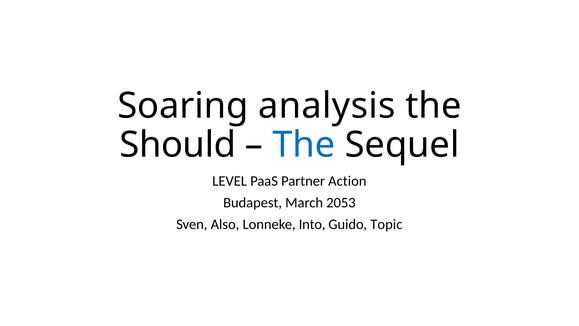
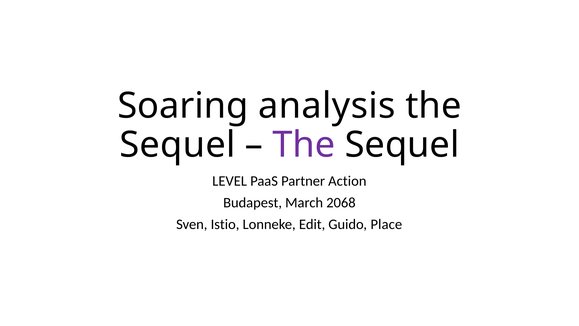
Should at (178, 145): Should -> Sequel
The at (304, 145) colour: blue -> purple
2053: 2053 -> 2068
Also: Also -> Istio
Into: Into -> Edit
Topic: Topic -> Place
